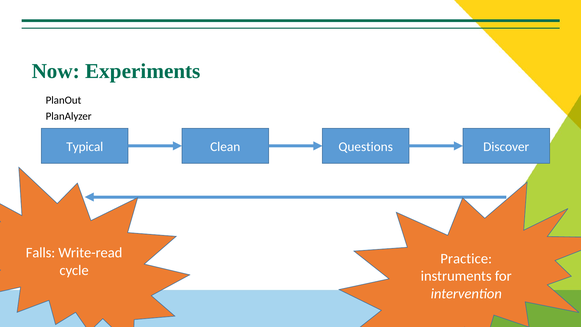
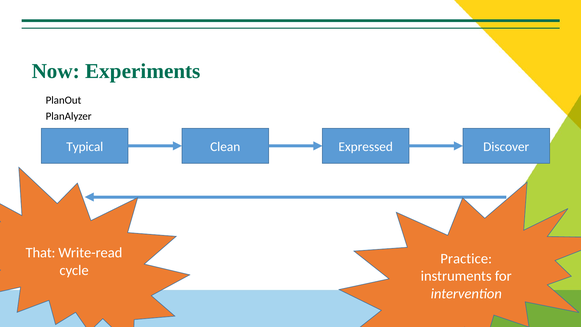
Questions: Questions -> Expressed
Falls: Falls -> That
